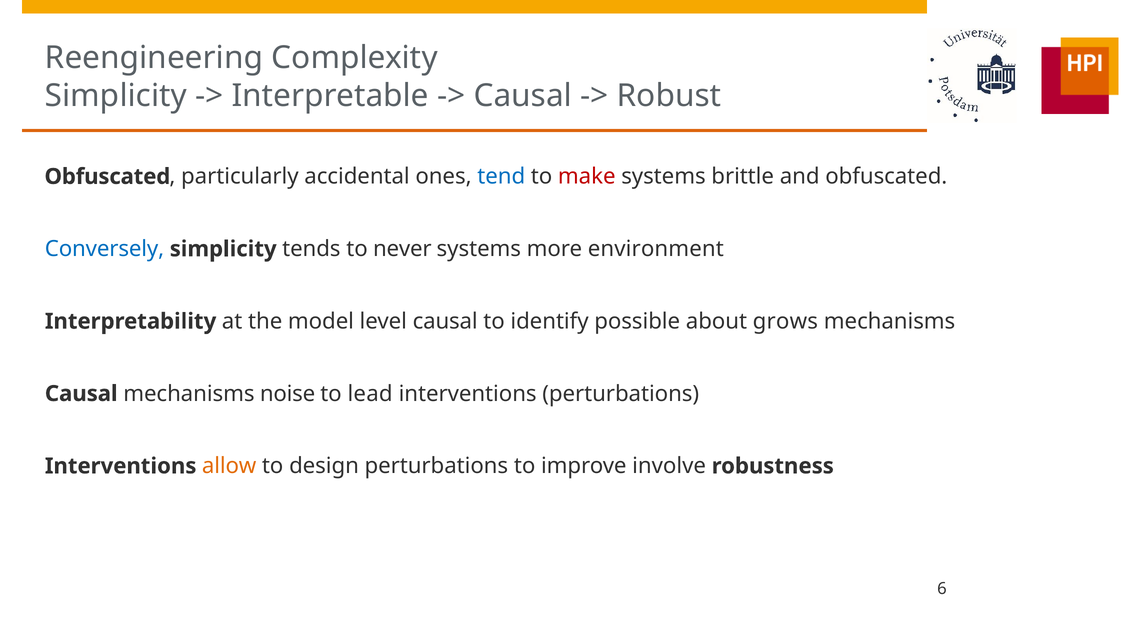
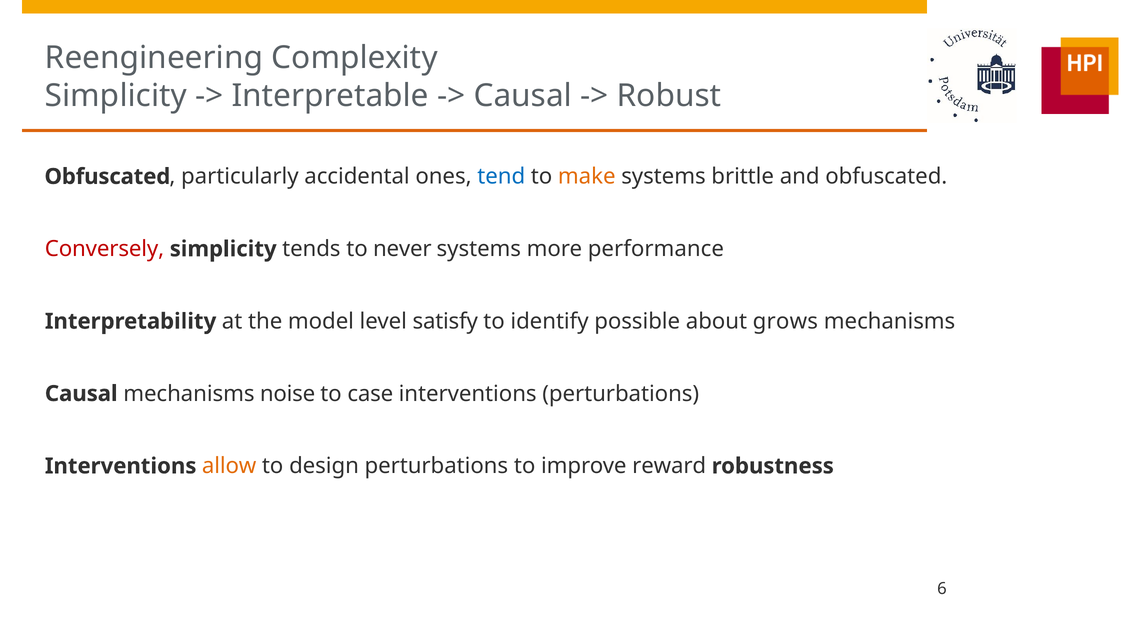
make colour: red -> orange
Conversely colour: blue -> red
environment: environment -> performance
level causal: causal -> satisfy
lead: lead -> case
involve: involve -> reward
